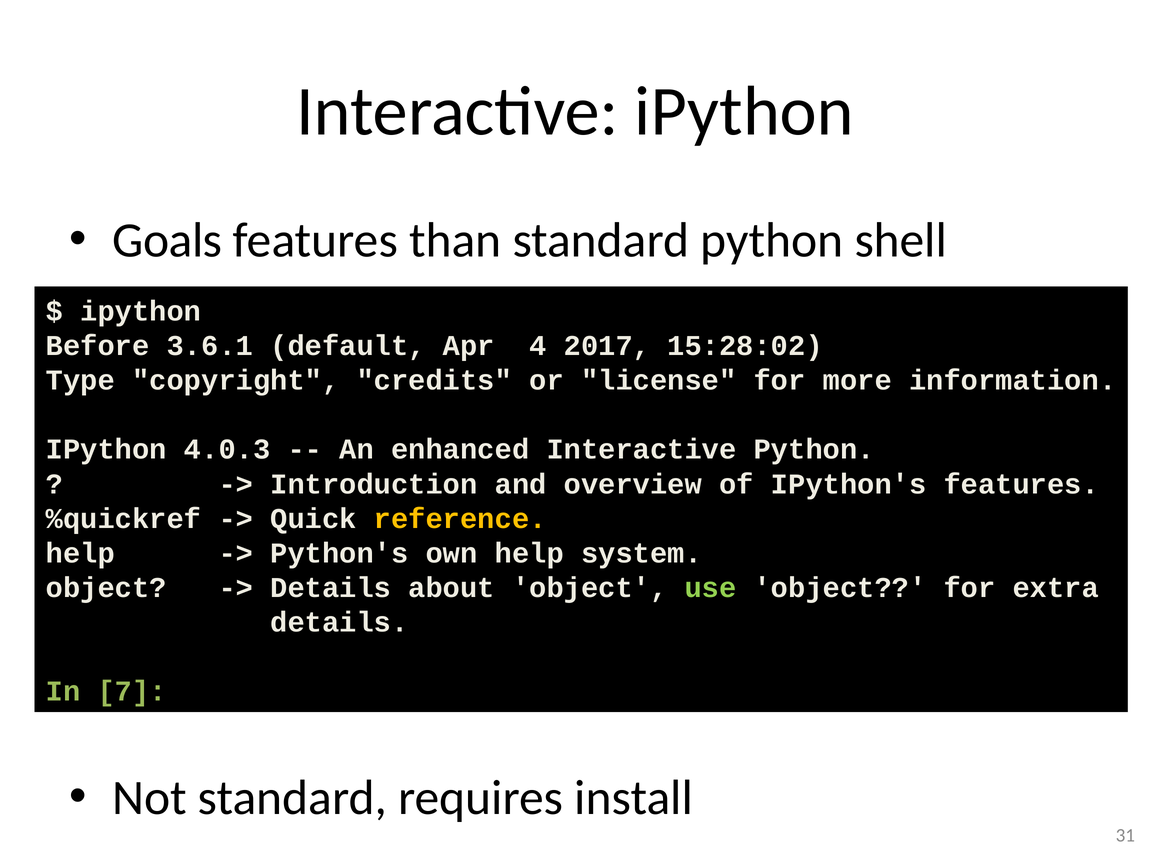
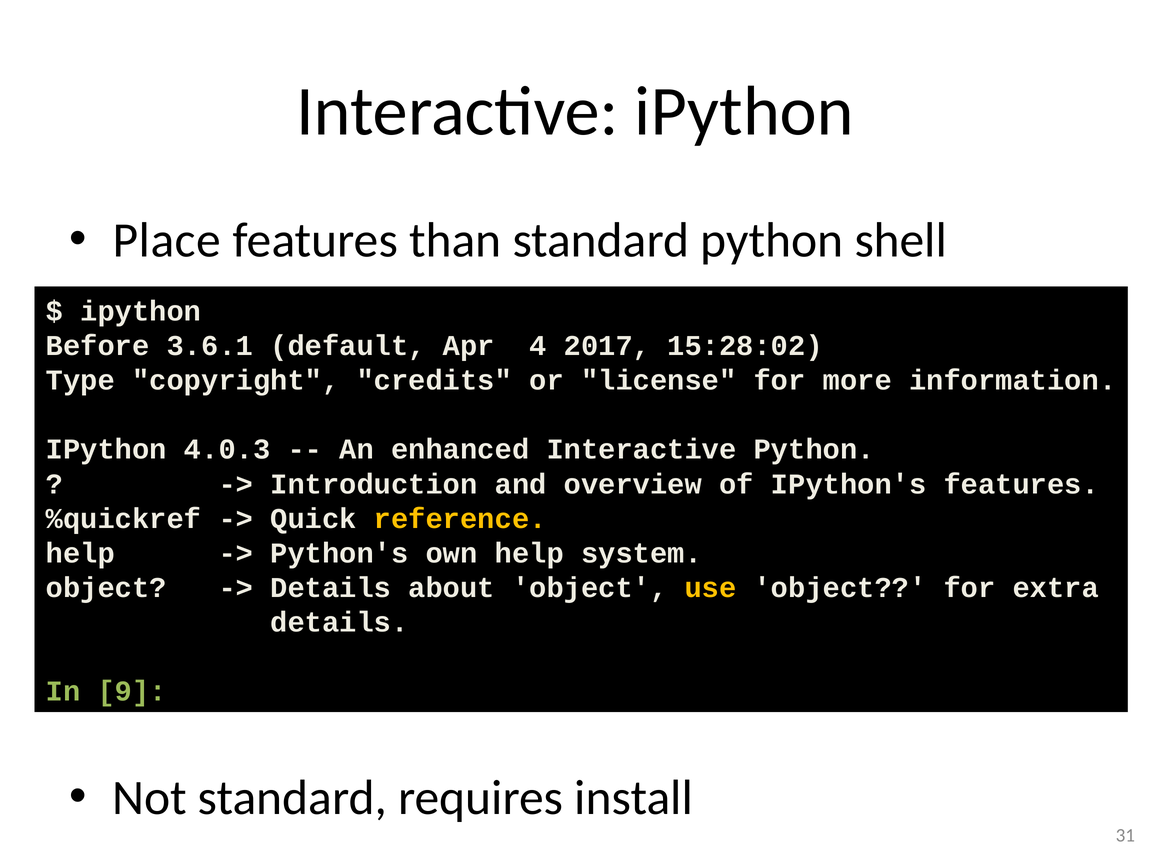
Goals: Goals -> Place
use colour: light green -> yellow
7: 7 -> 9
